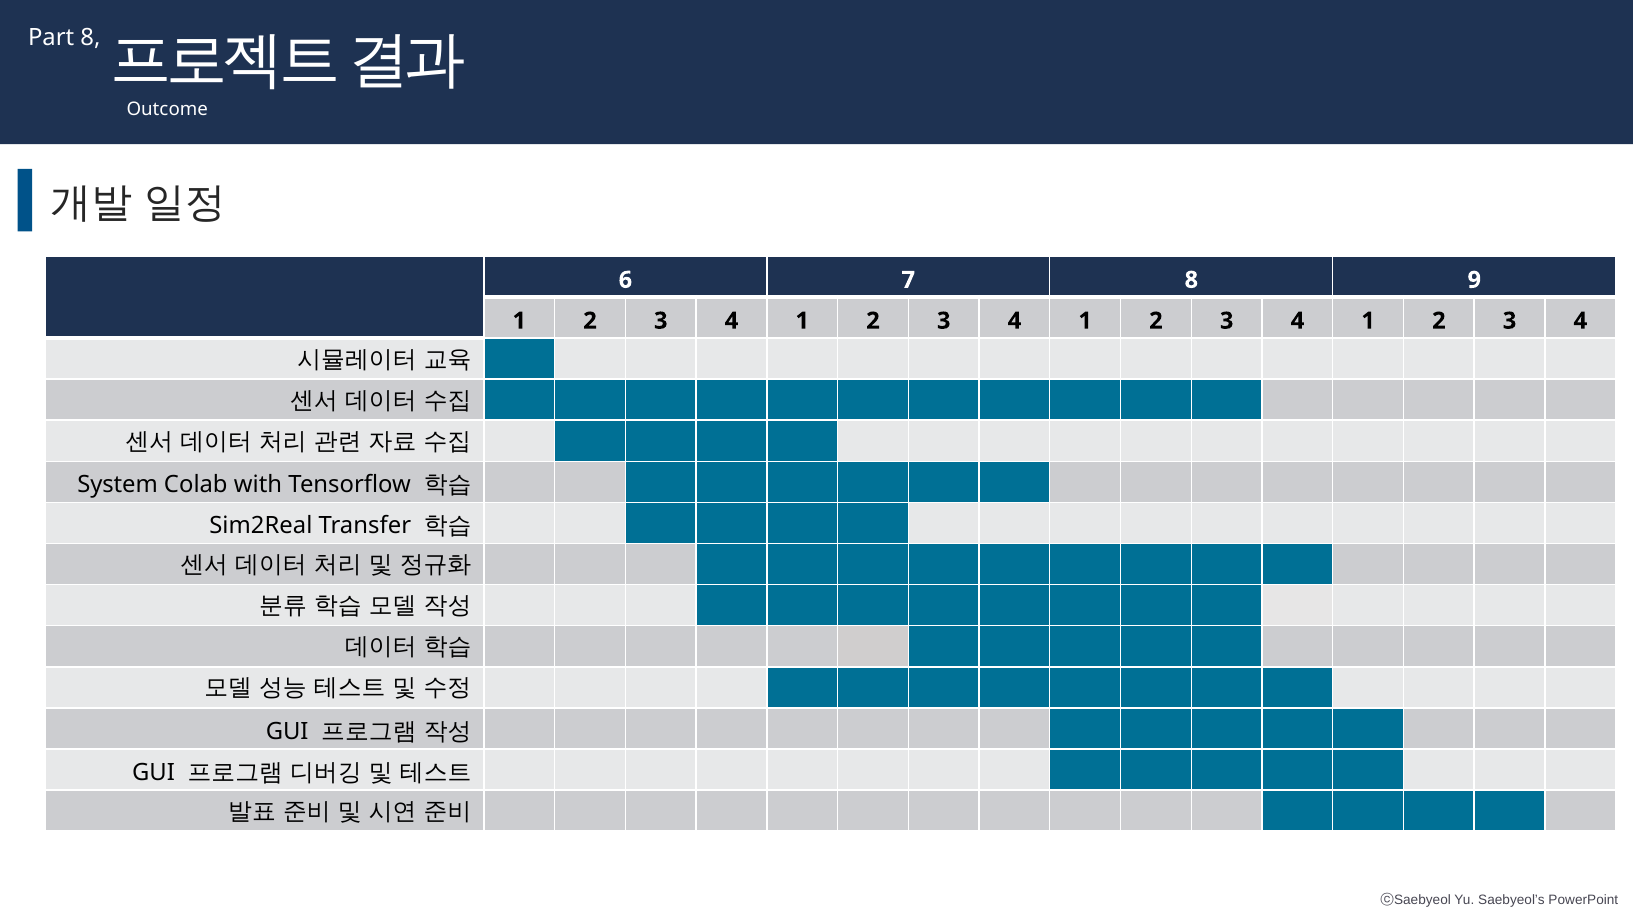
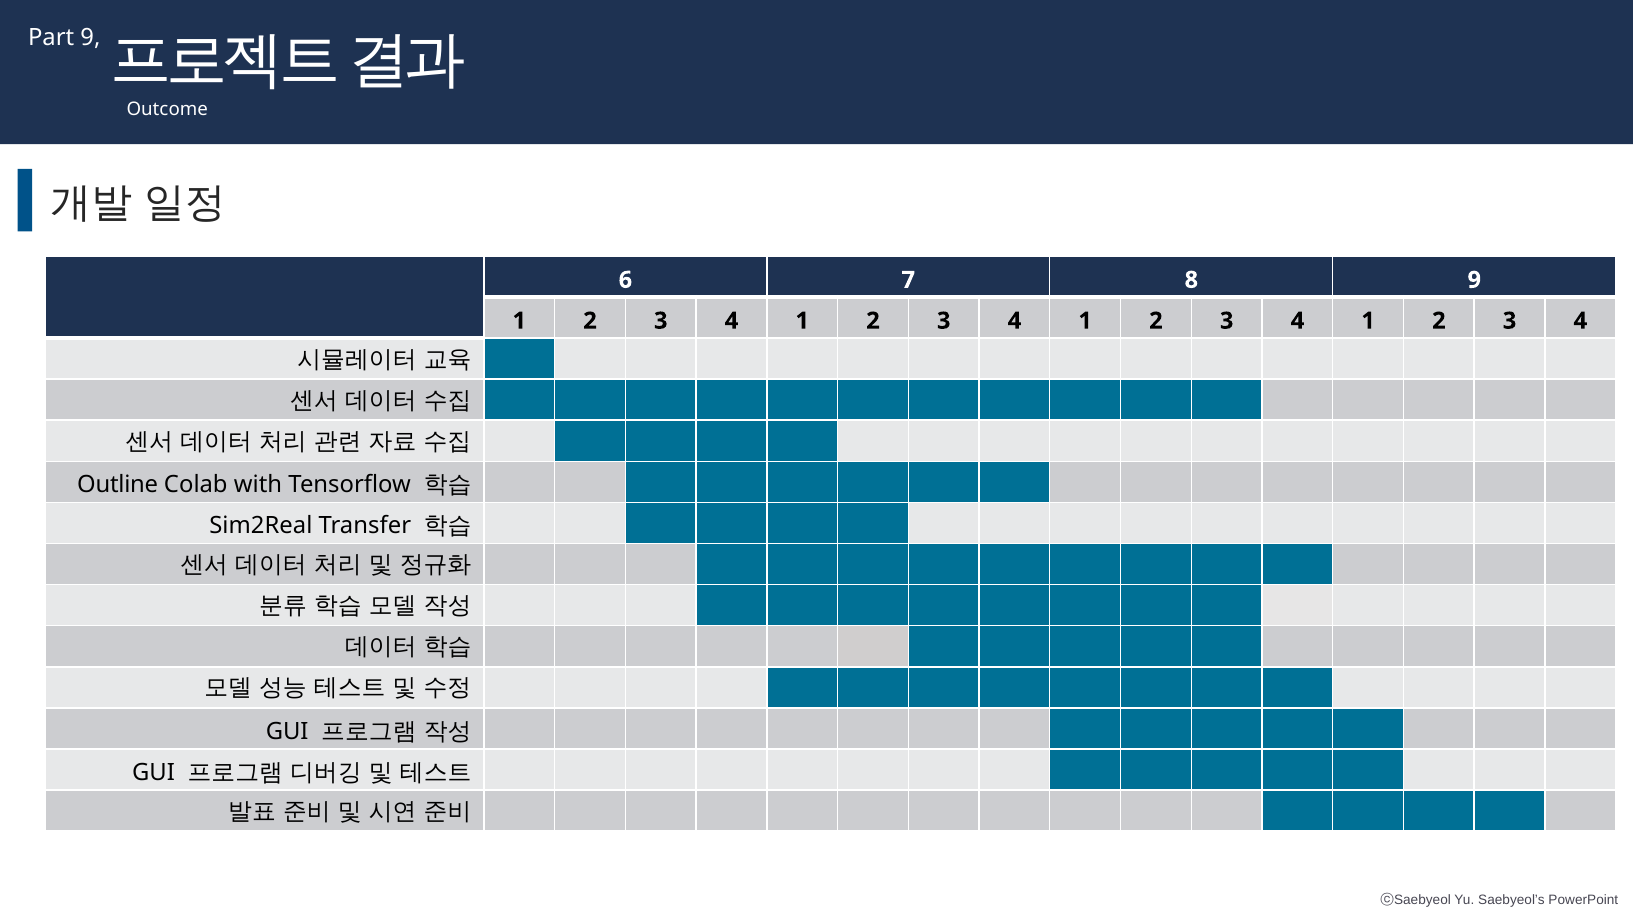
Part 8: 8 -> 9
System: System -> Outline
